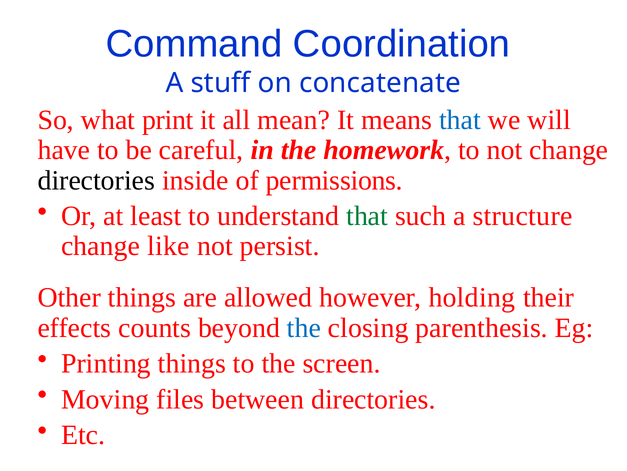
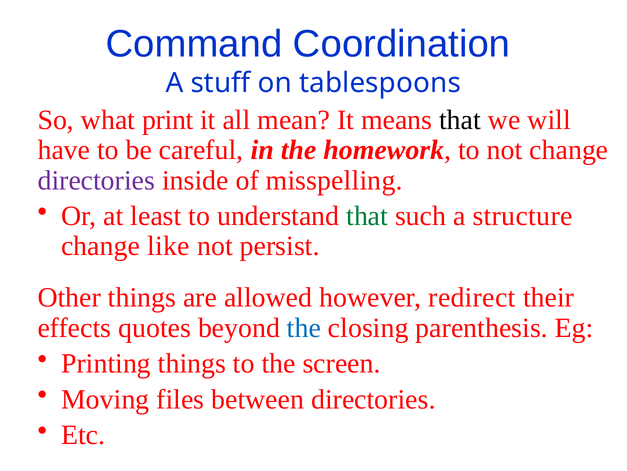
concatenate: concatenate -> tablespoons
that at (460, 120) colour: blue -> black
directories at (96, 180) colour: black -> purple
permissions: permissions -> misspelling
holding: holding -> redirect
counts: counts -> quotes
